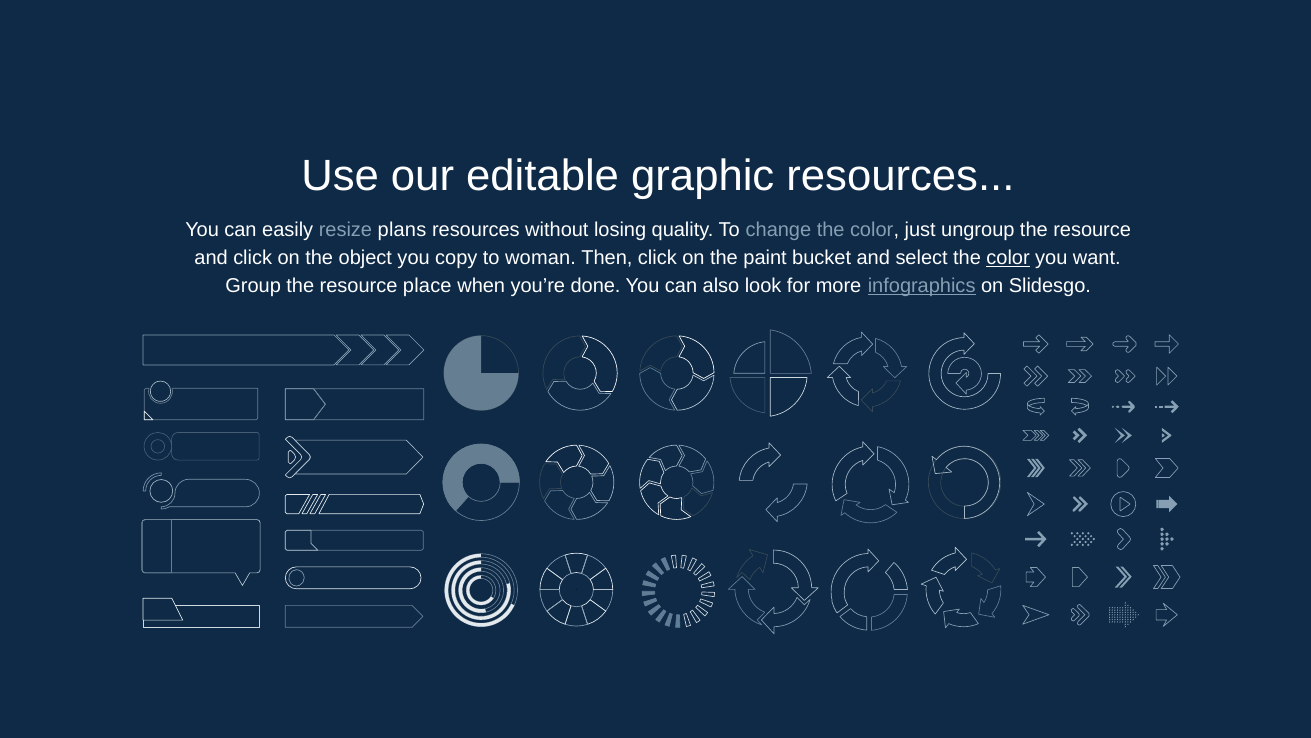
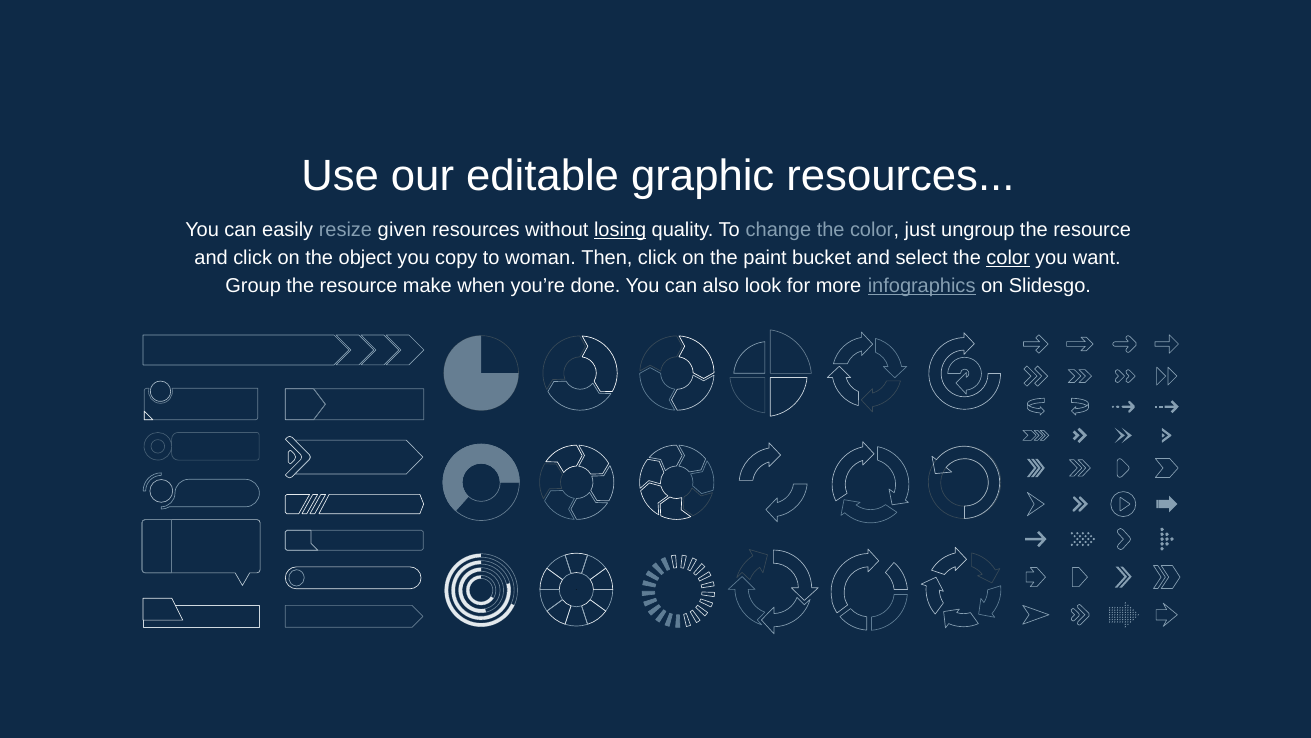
plans: plans -> given
losing underline: none -> present
place: place -> make
